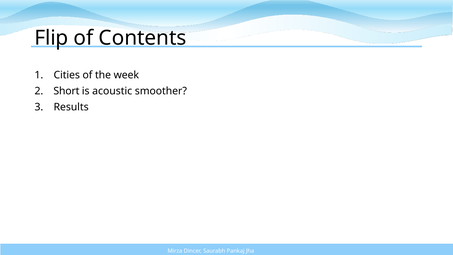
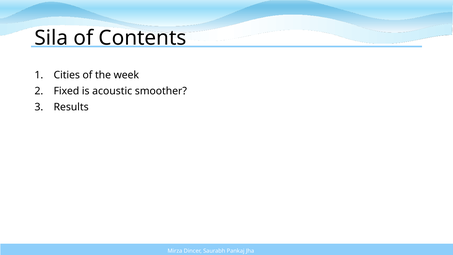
Flip: Flip -> Sila
Short: Short -> Fixed
